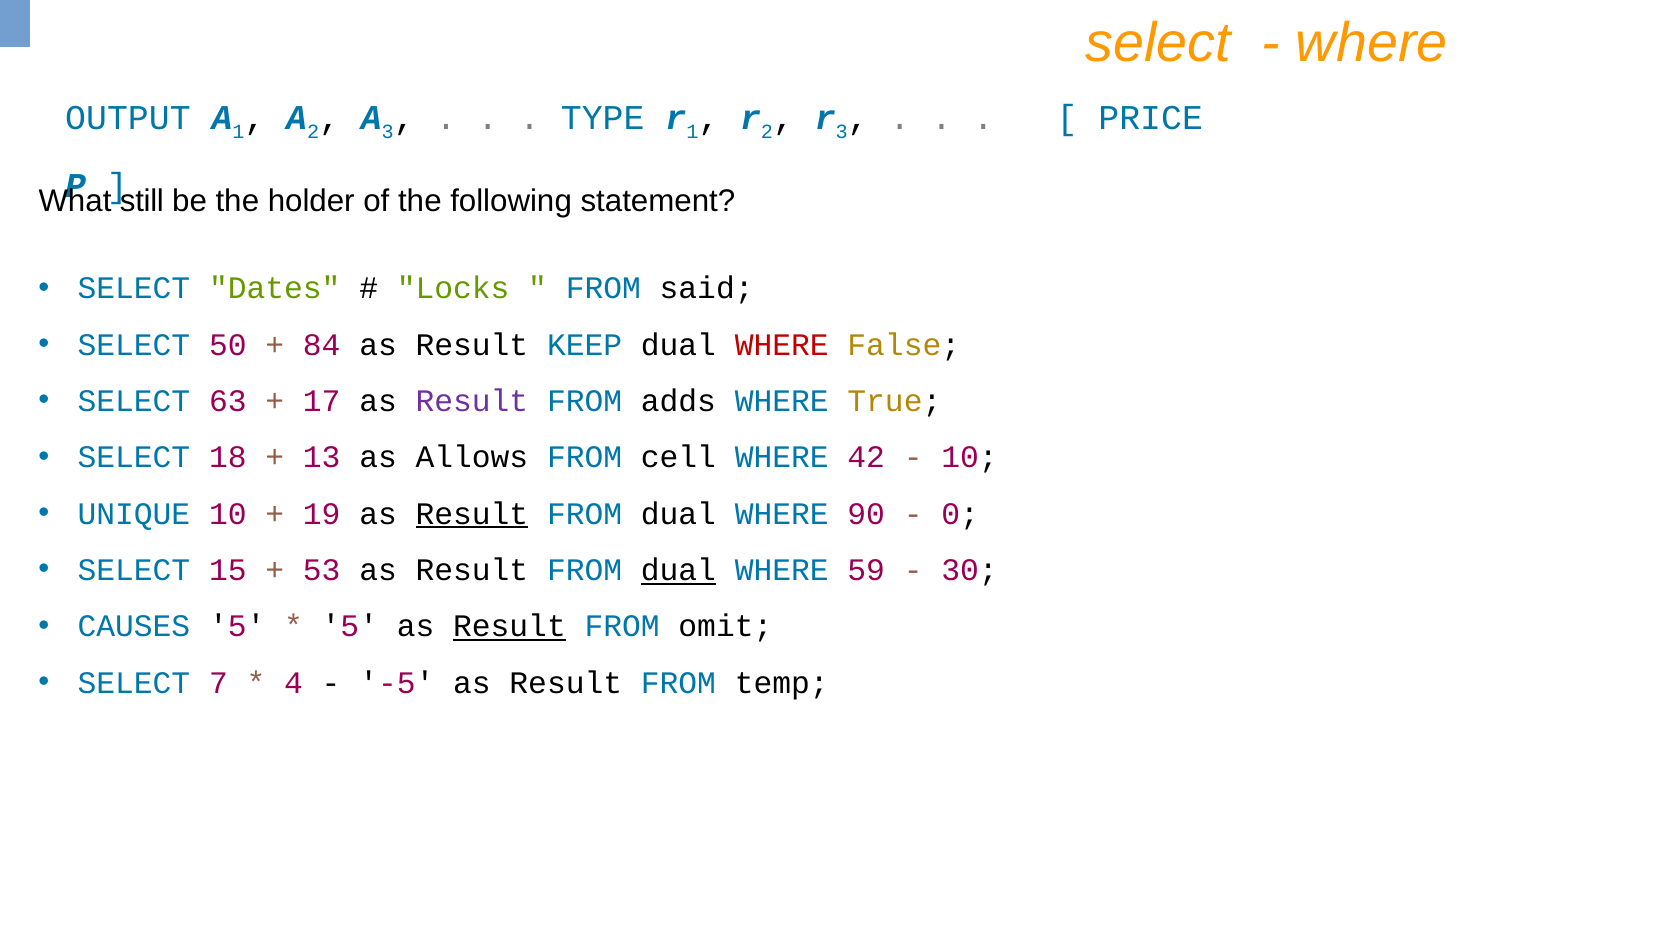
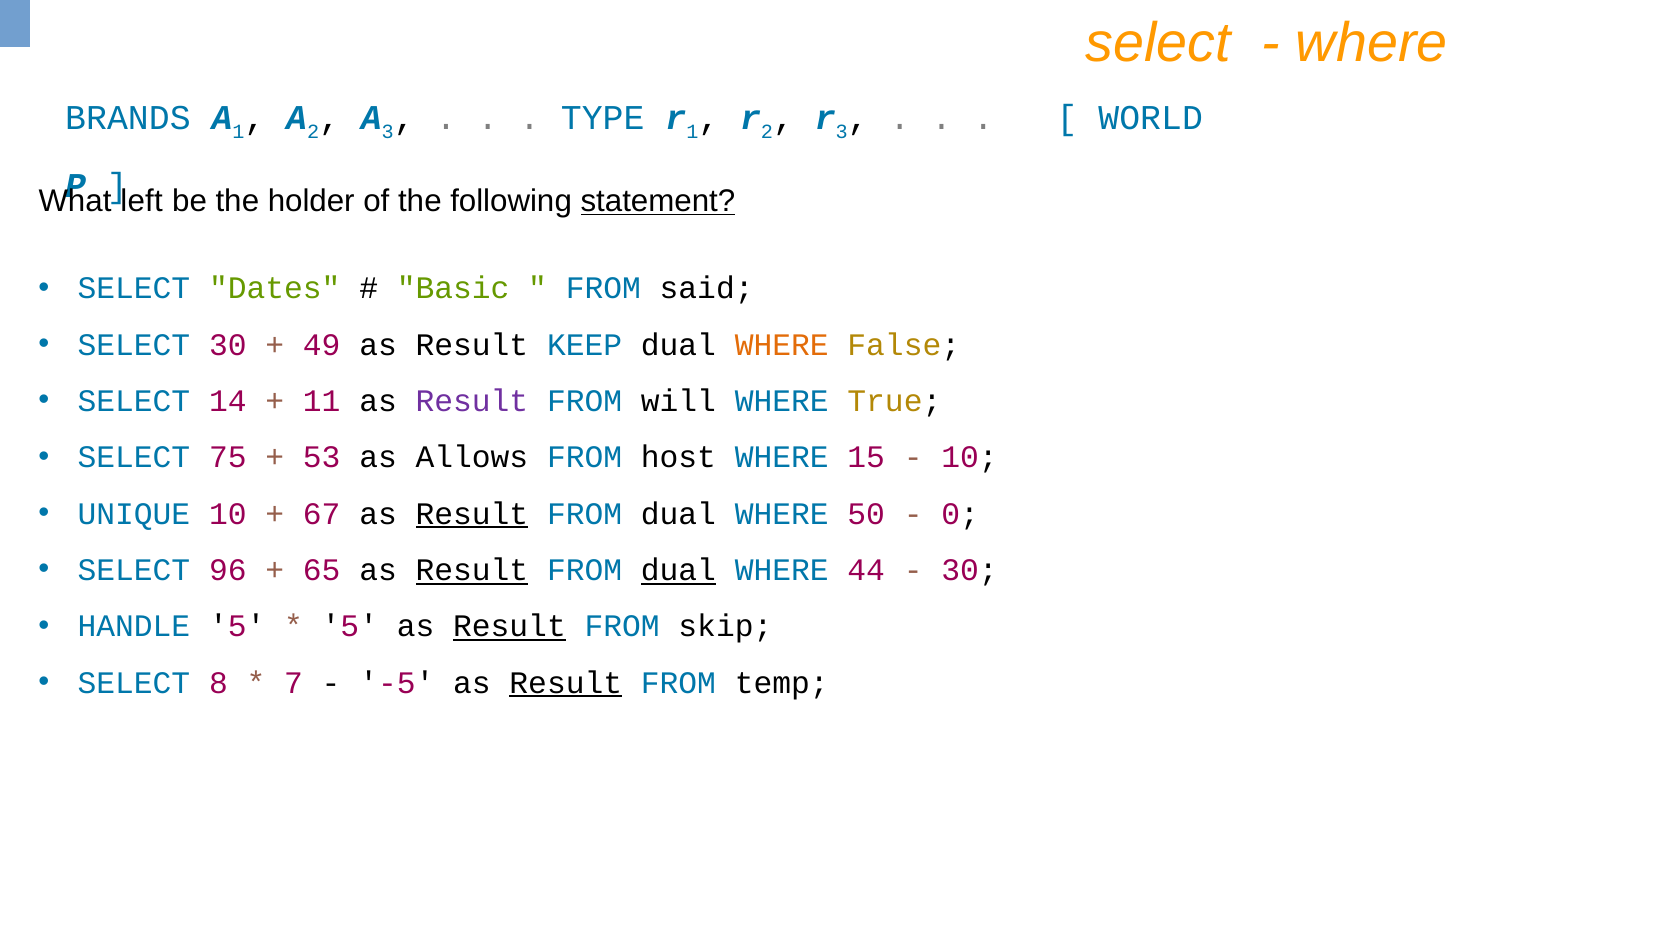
OUTPUT: OUTPUT -> BRANDS
PRICE: PRICE -> WORLD
still: still -> left
statement underline: none -> present
Locks: Locks -> Basic
SELECT 50: 50 -> 30
84: 84 -> 49
WHERE at (782, 345) colour: red -> orange
63: 63 -> 14
17: 17 -> 11
adds: adds -> will
18: 18 -> 75
13: 13 -> 53
cell: cell -> host
42: 42 -> 15
19: 19 -> 67
90: 90 -> 50
15: 15 -> 96
53: 53 -> 65
Result at (472, 570) underline: none -> present
59: 59 -> 44
CAUSES: CAUSES -> HANDLE
omit: omit -> skip
7: 7 -> 8
4: 4 -> 7
Result at (566, 683) underline: none -> present
